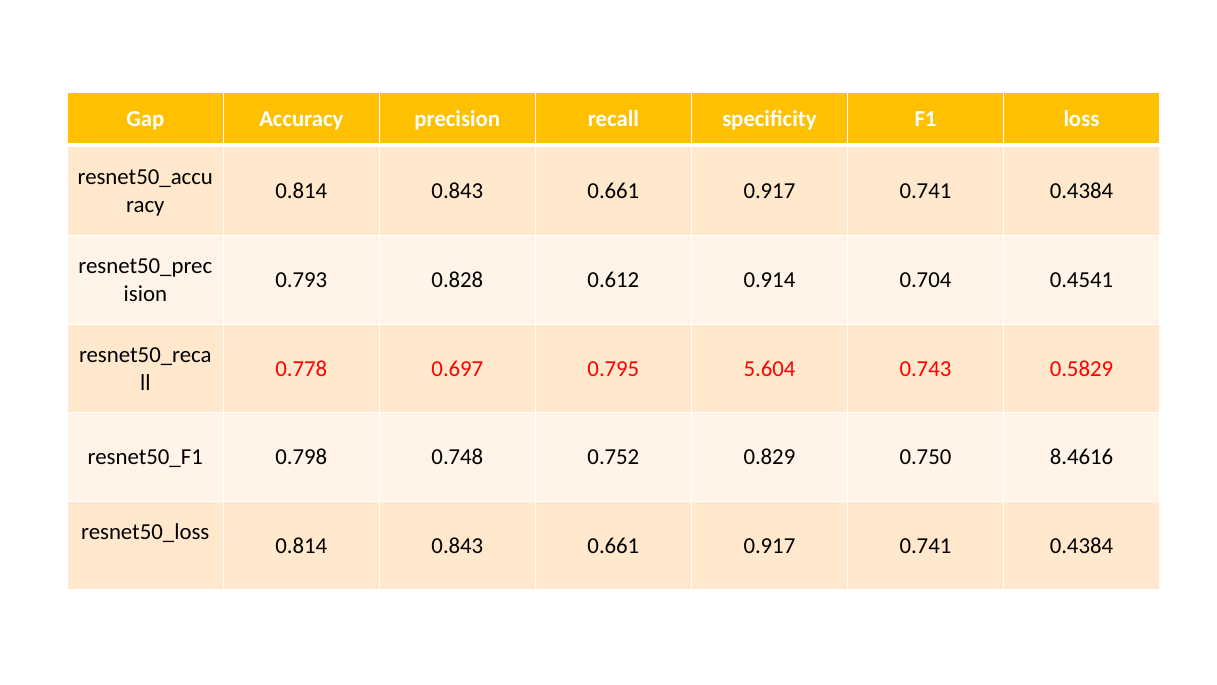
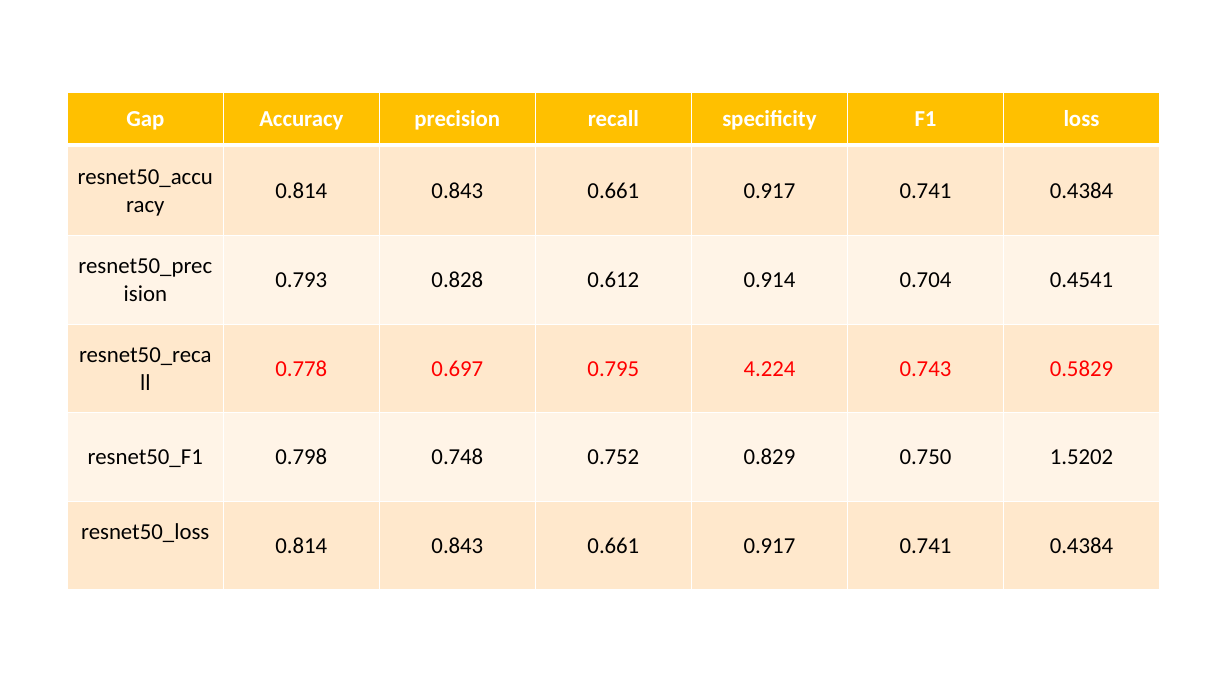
5.604: 5.604 -> 4.224
8.4616: 8.4616 -> 1.5202
